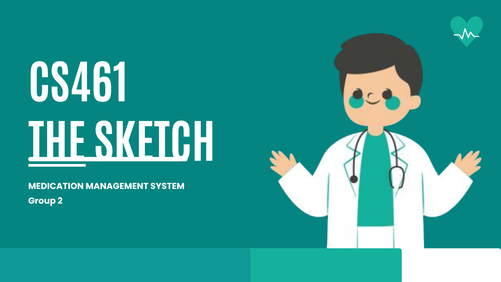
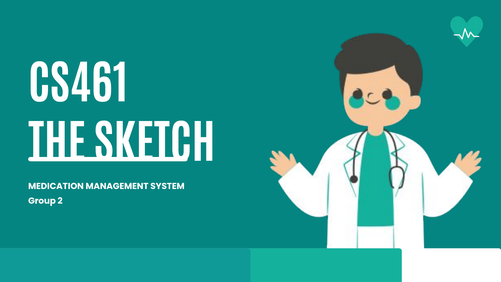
THE underline: present -> none
